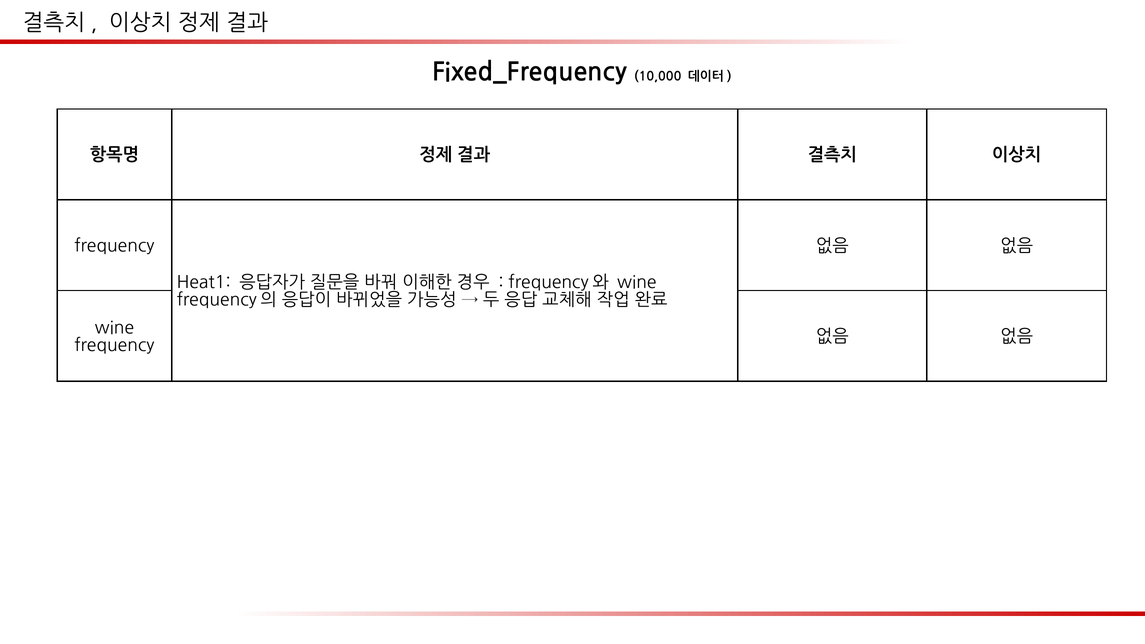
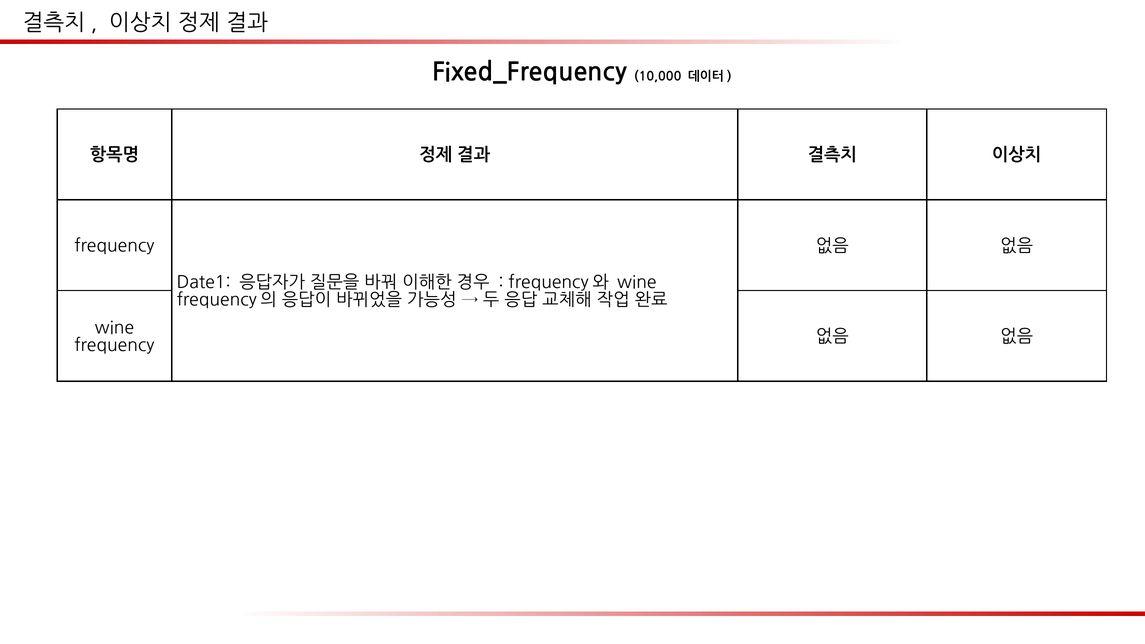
Heat1: Heat1 -> Date1
